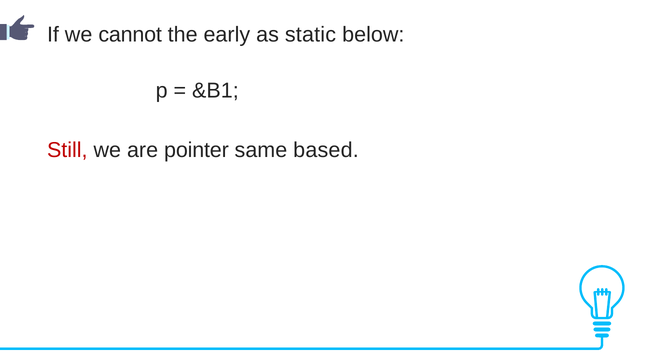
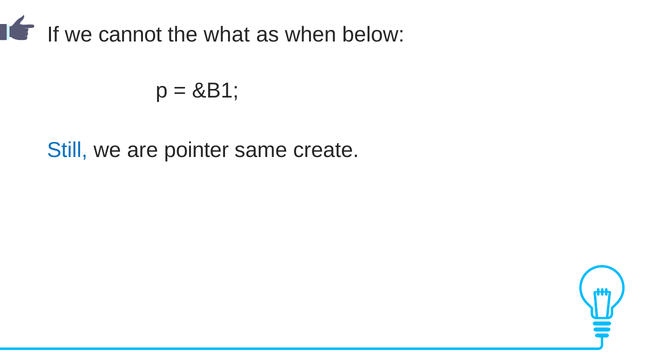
early: early -> what
static: static -> when
Still colour: red -> blue
based: based -> create
